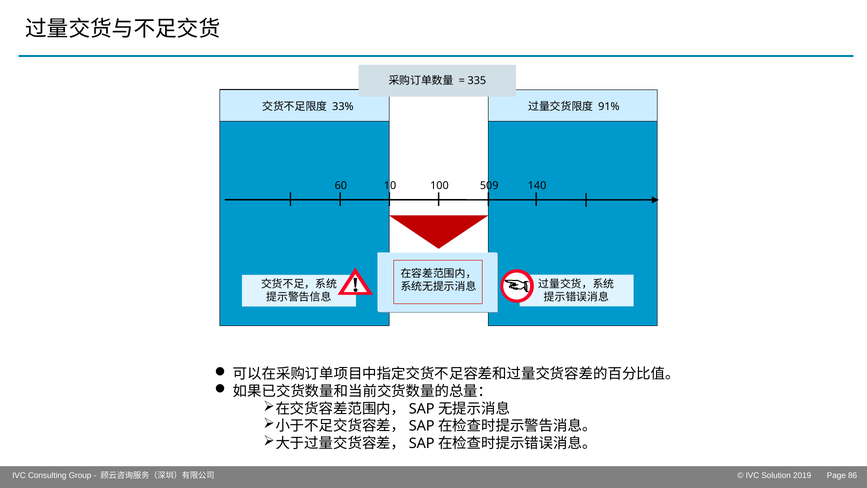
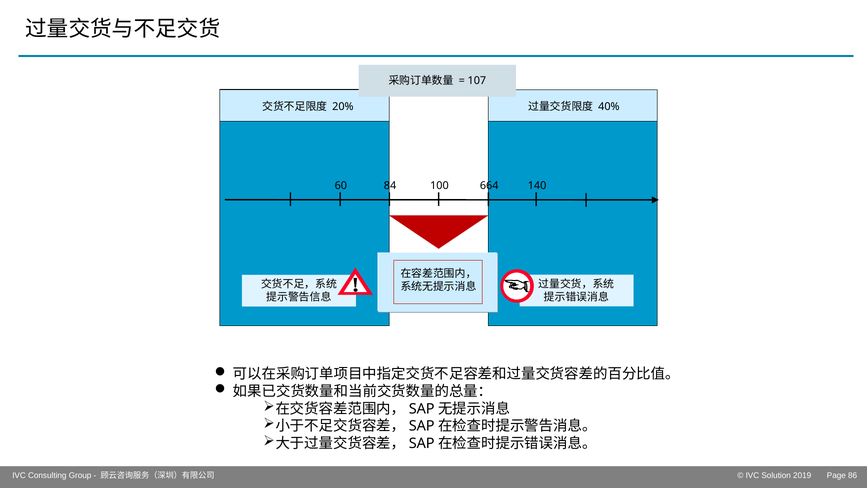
335: 335 -> 107
33%: 33% -> 20%
91%: 91% -> 40%
10: 10 -> 84
509: 509 -> 664
